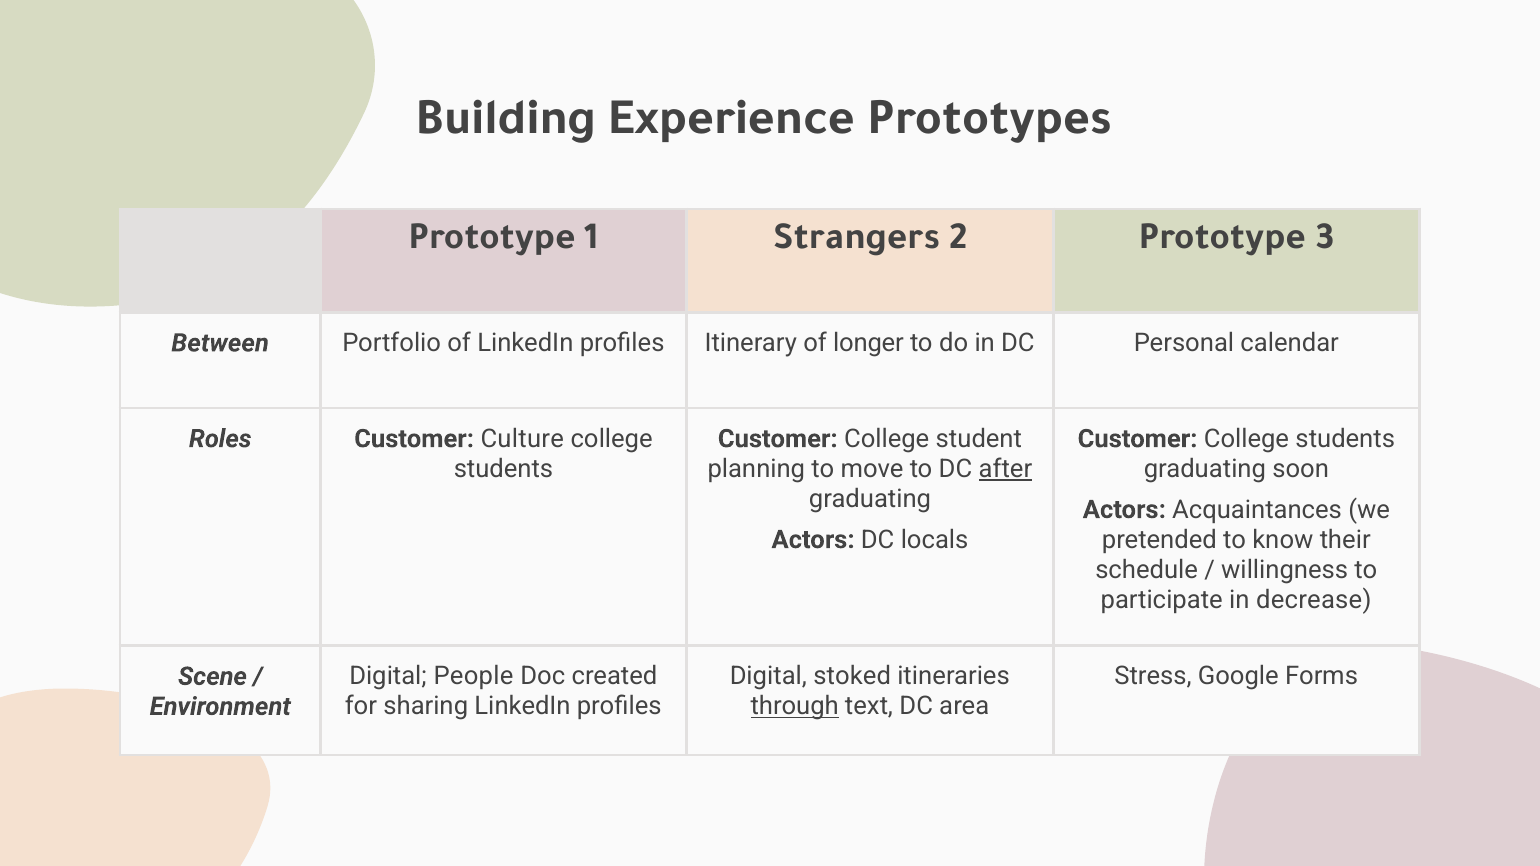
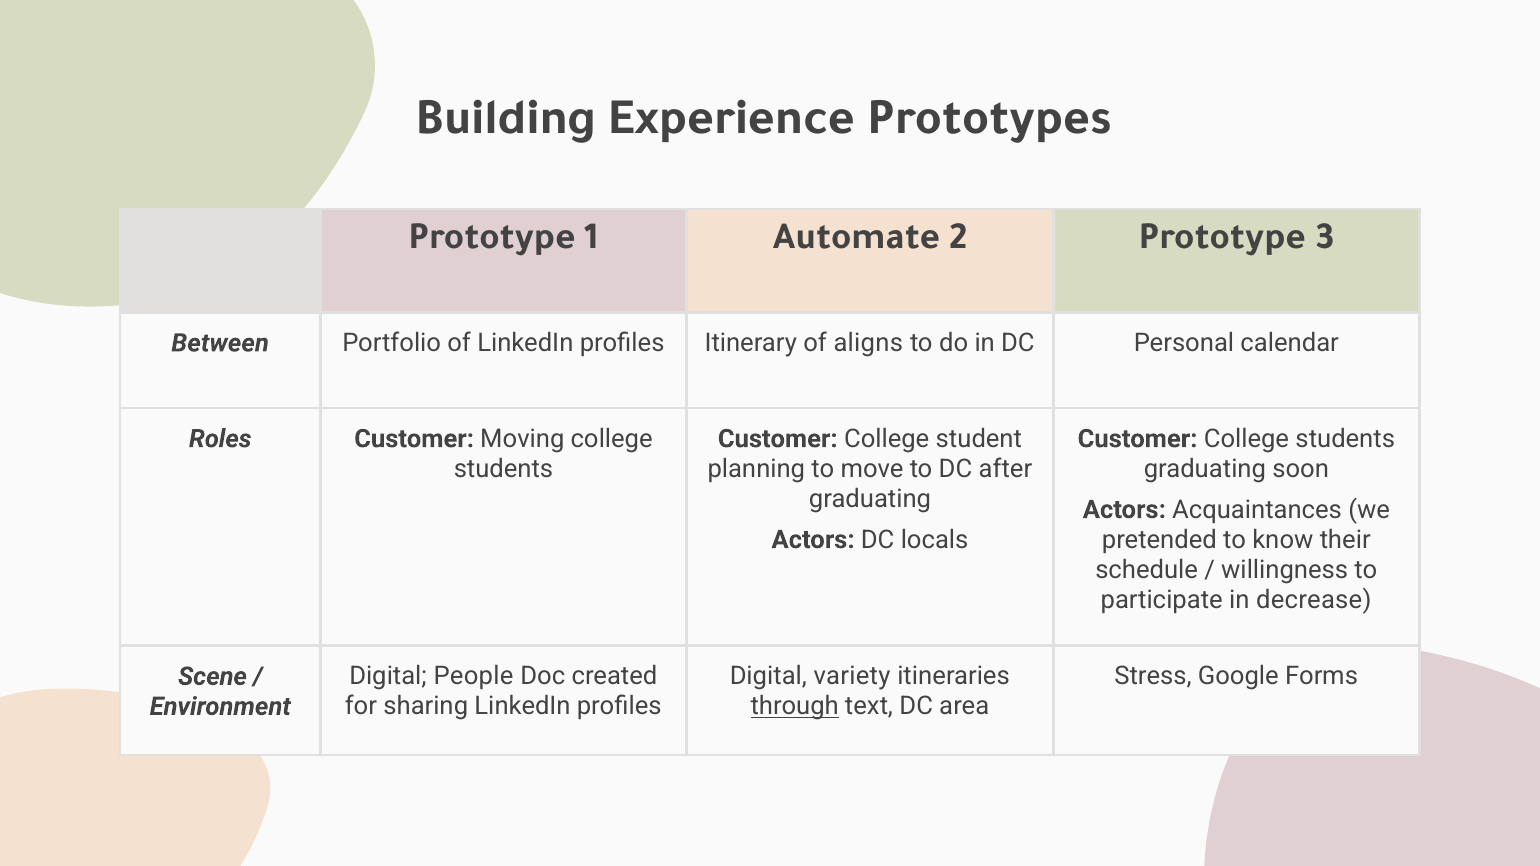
Strangers: Strangers -> Automate
longer: longer -> aligns
Culture: Culture -> Moving
after underline: present -> none
stoked: stoked -> variety
